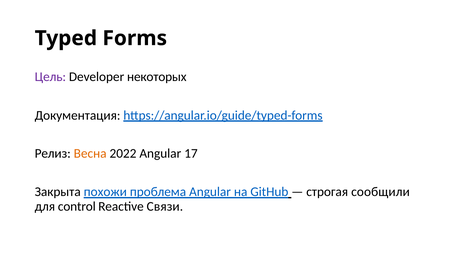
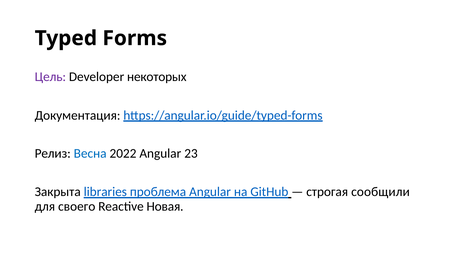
Весна colour: orange -> blue
17: 17 -> 23
похожи: похожи -> libraries
control: control -> своего
Связи: Связи -> Новая
